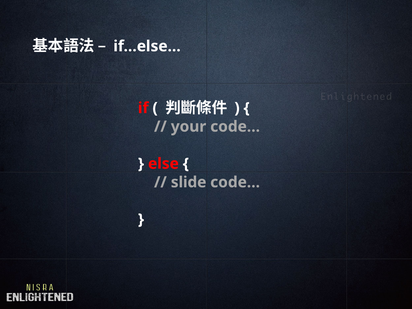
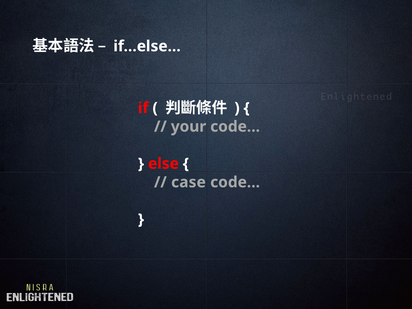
slide: slide -> case
